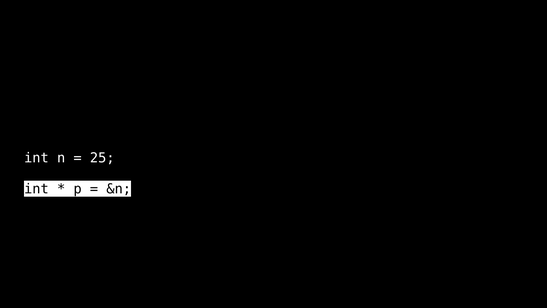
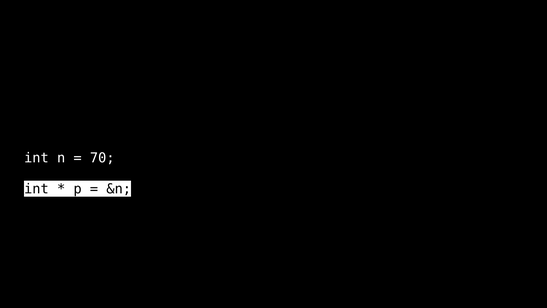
25: 25 -> 70
